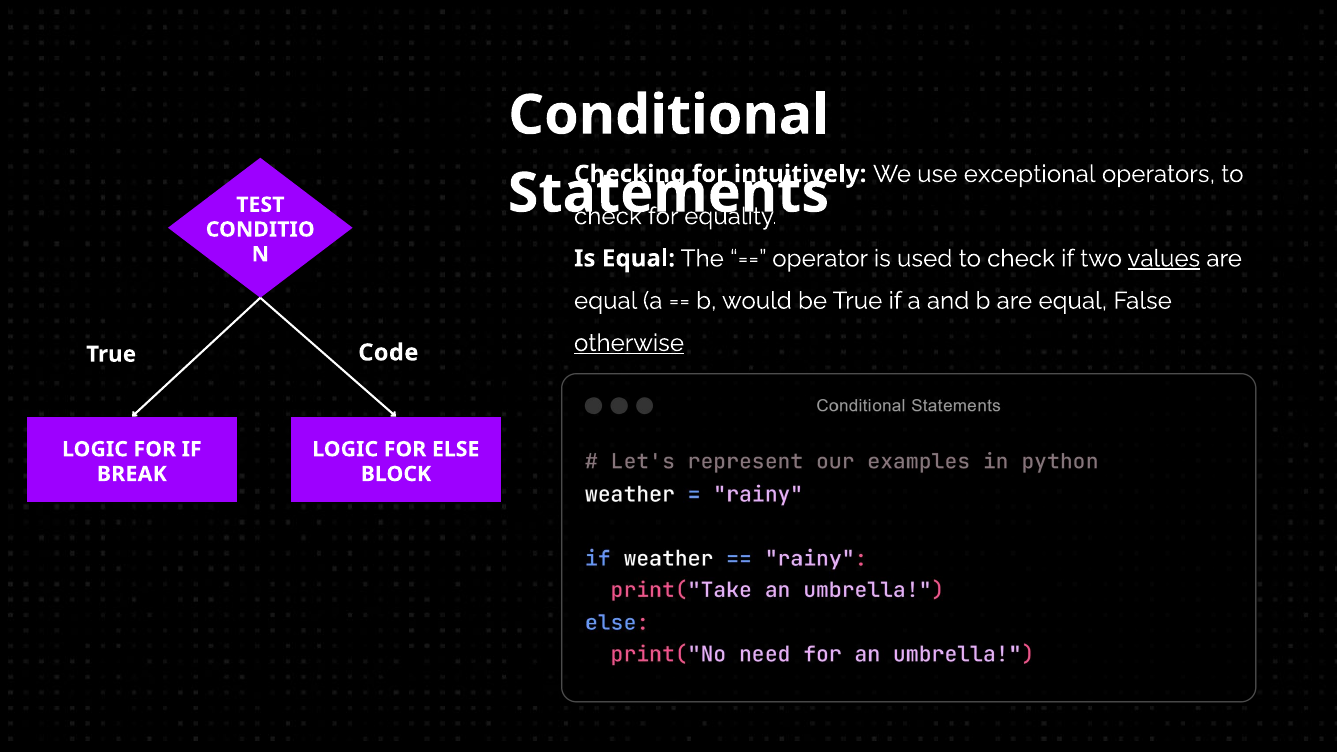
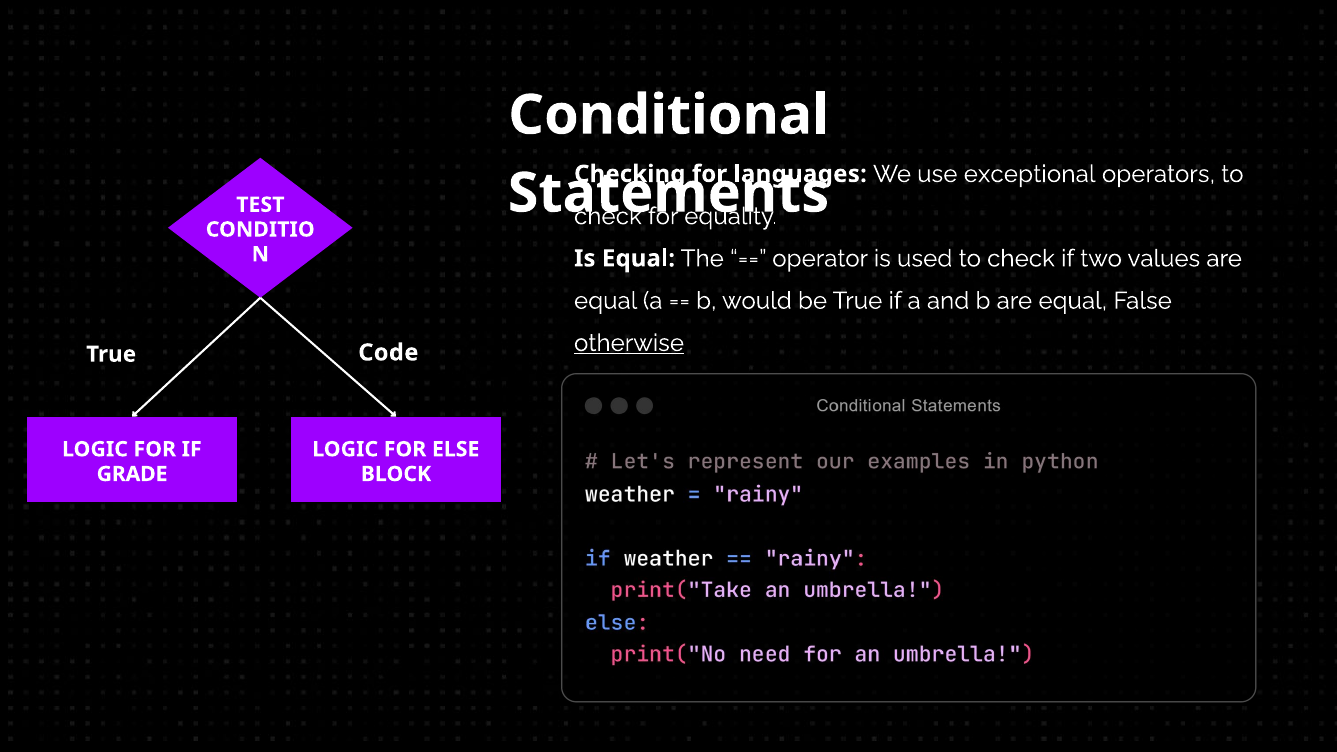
intuitively: intuitively -> languages
values underline: present -> none
BREAK: BREAK -> GRADE
